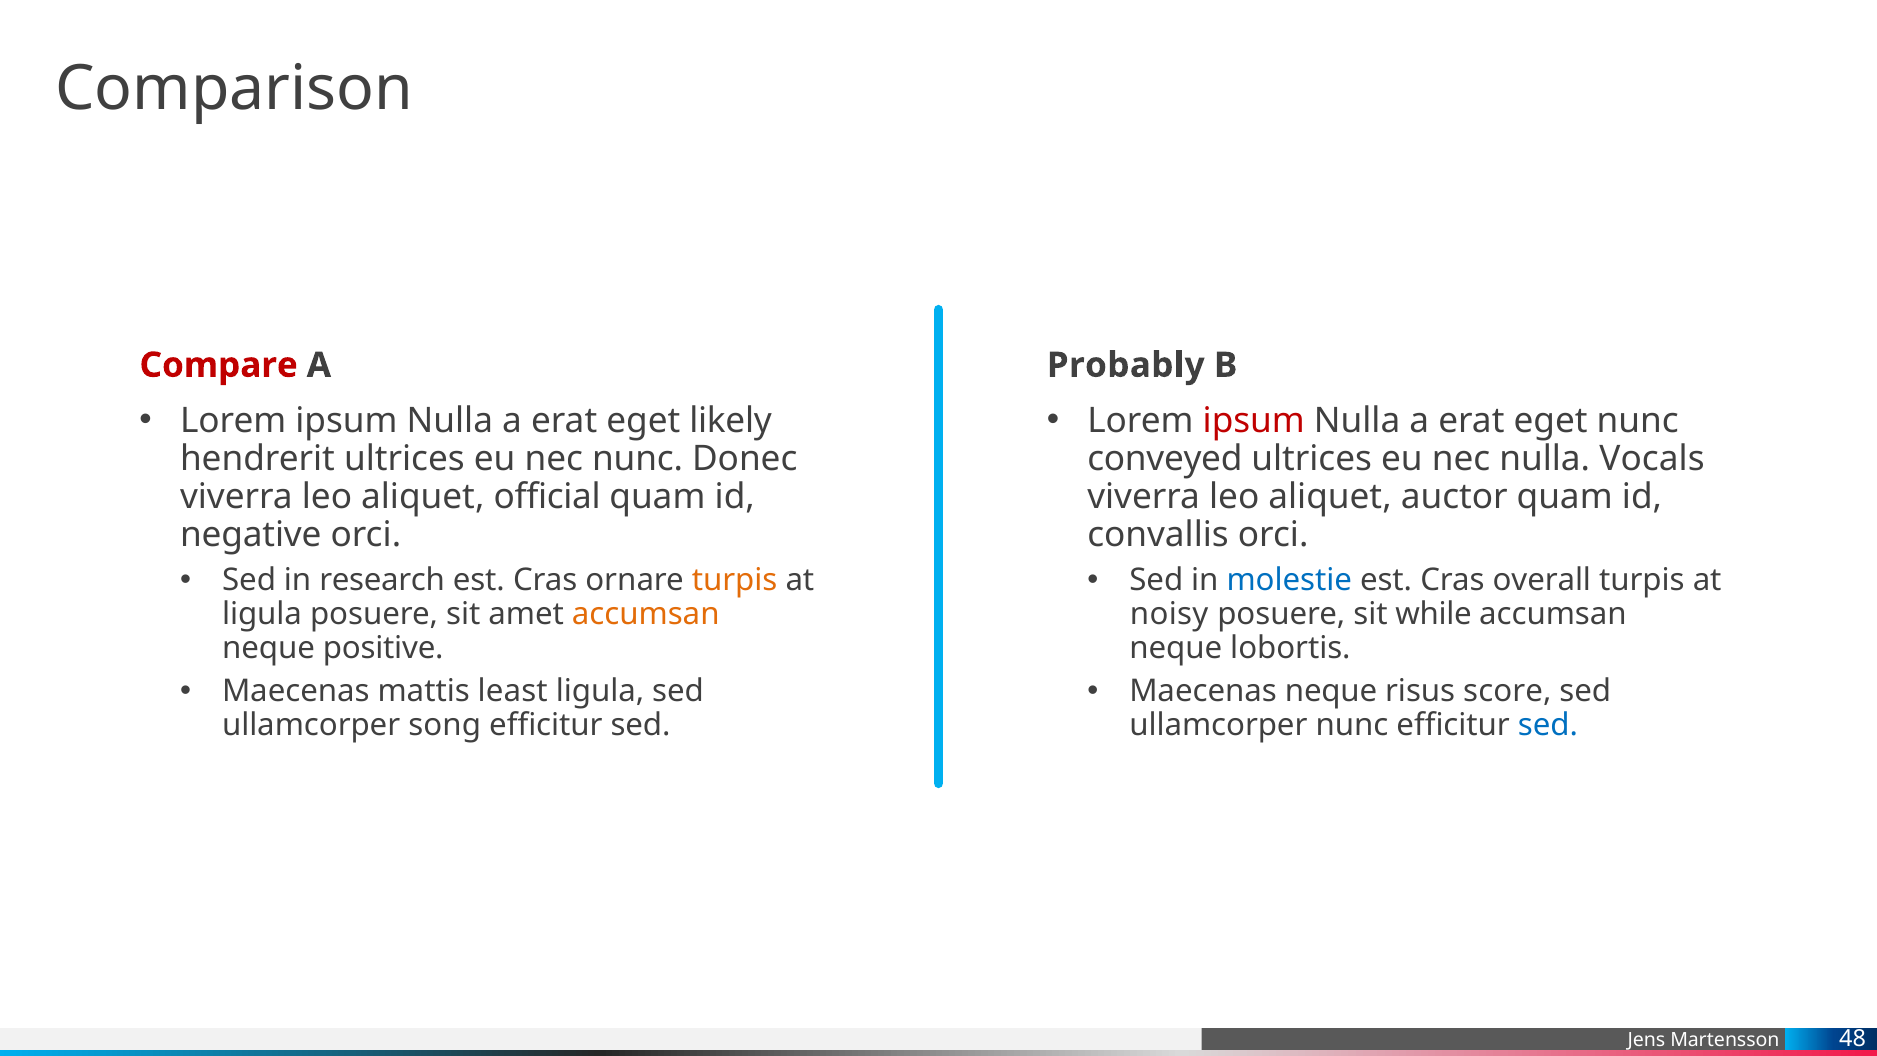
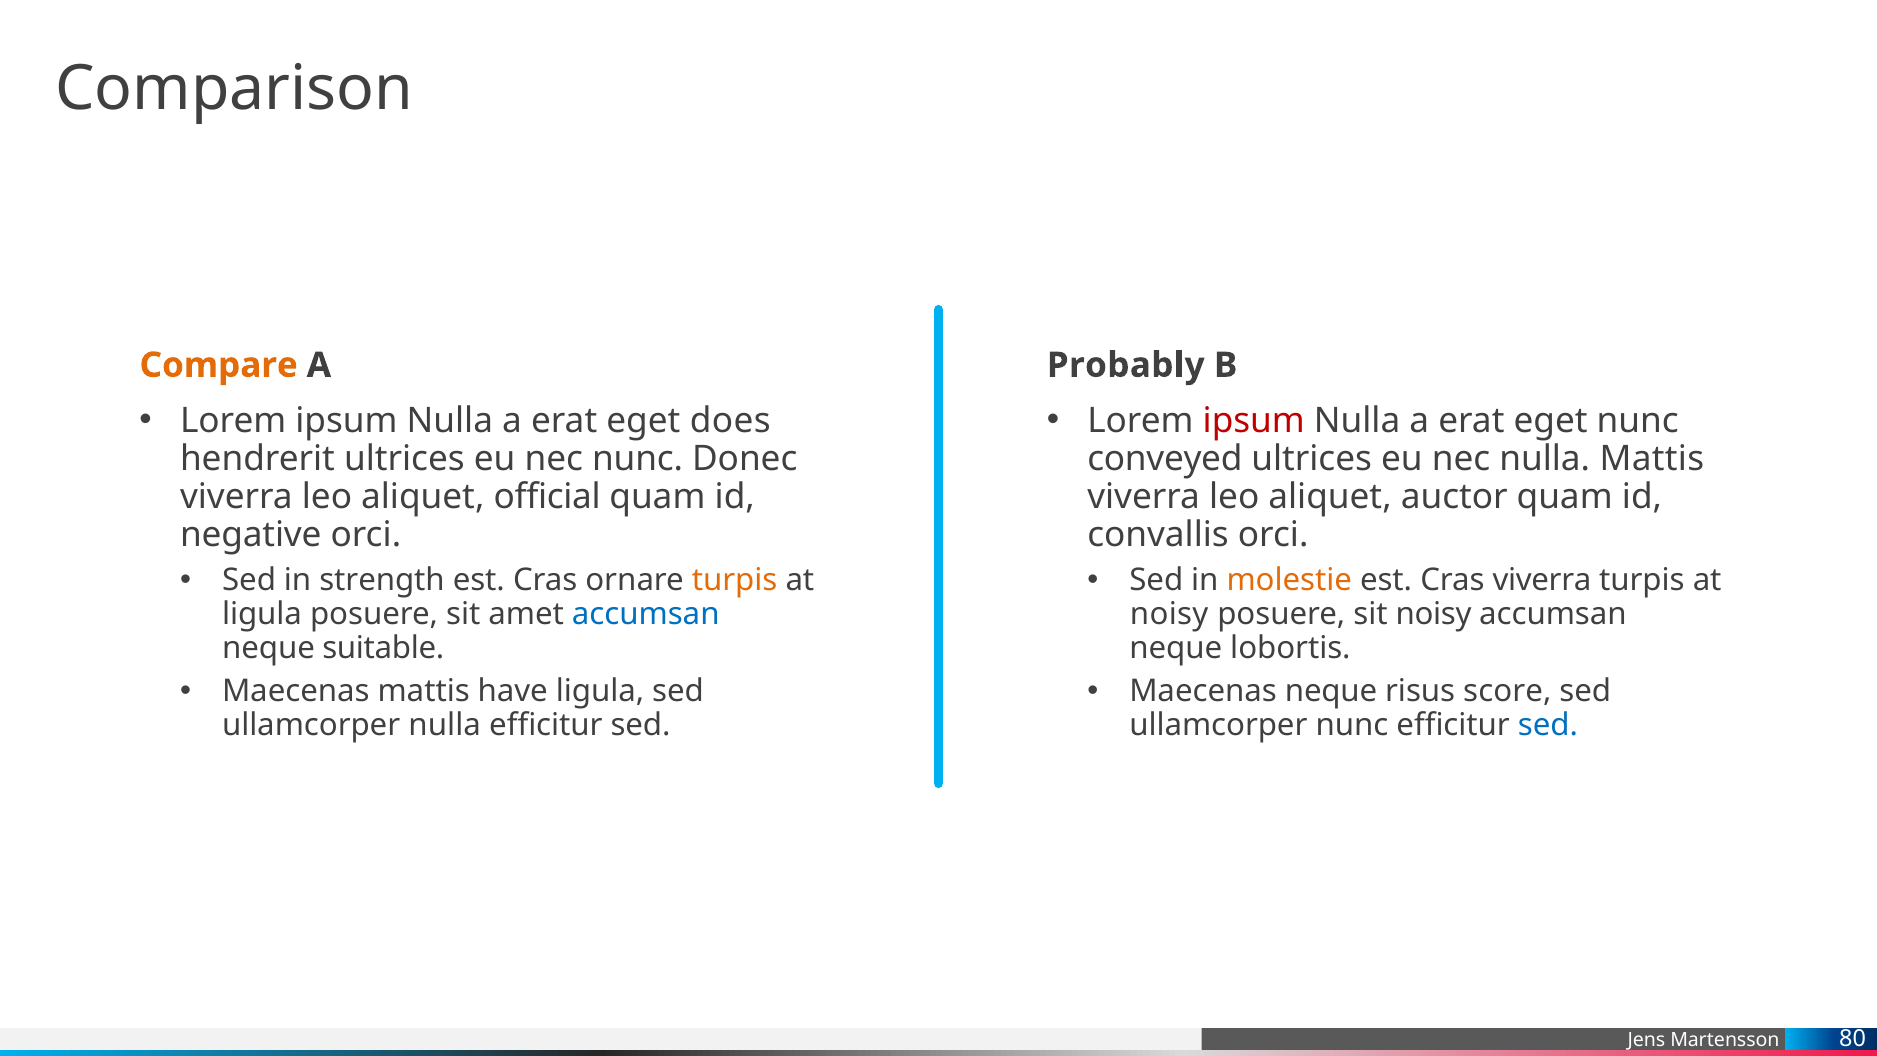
Compare colour: red -> orange
likely: likely -> does
nulla Vocals: Vocals -> Mattis
research: research -> strength
molestie colour: blue -> orange
Cras overall: overall -> viverra
accumsan at (646, 614) colour: orange -> blue
sit while: while -> noisy
positive: positive -> suitable
least: least -> have
ullamcorper song: song -> nulla
48: 48 -> 80
